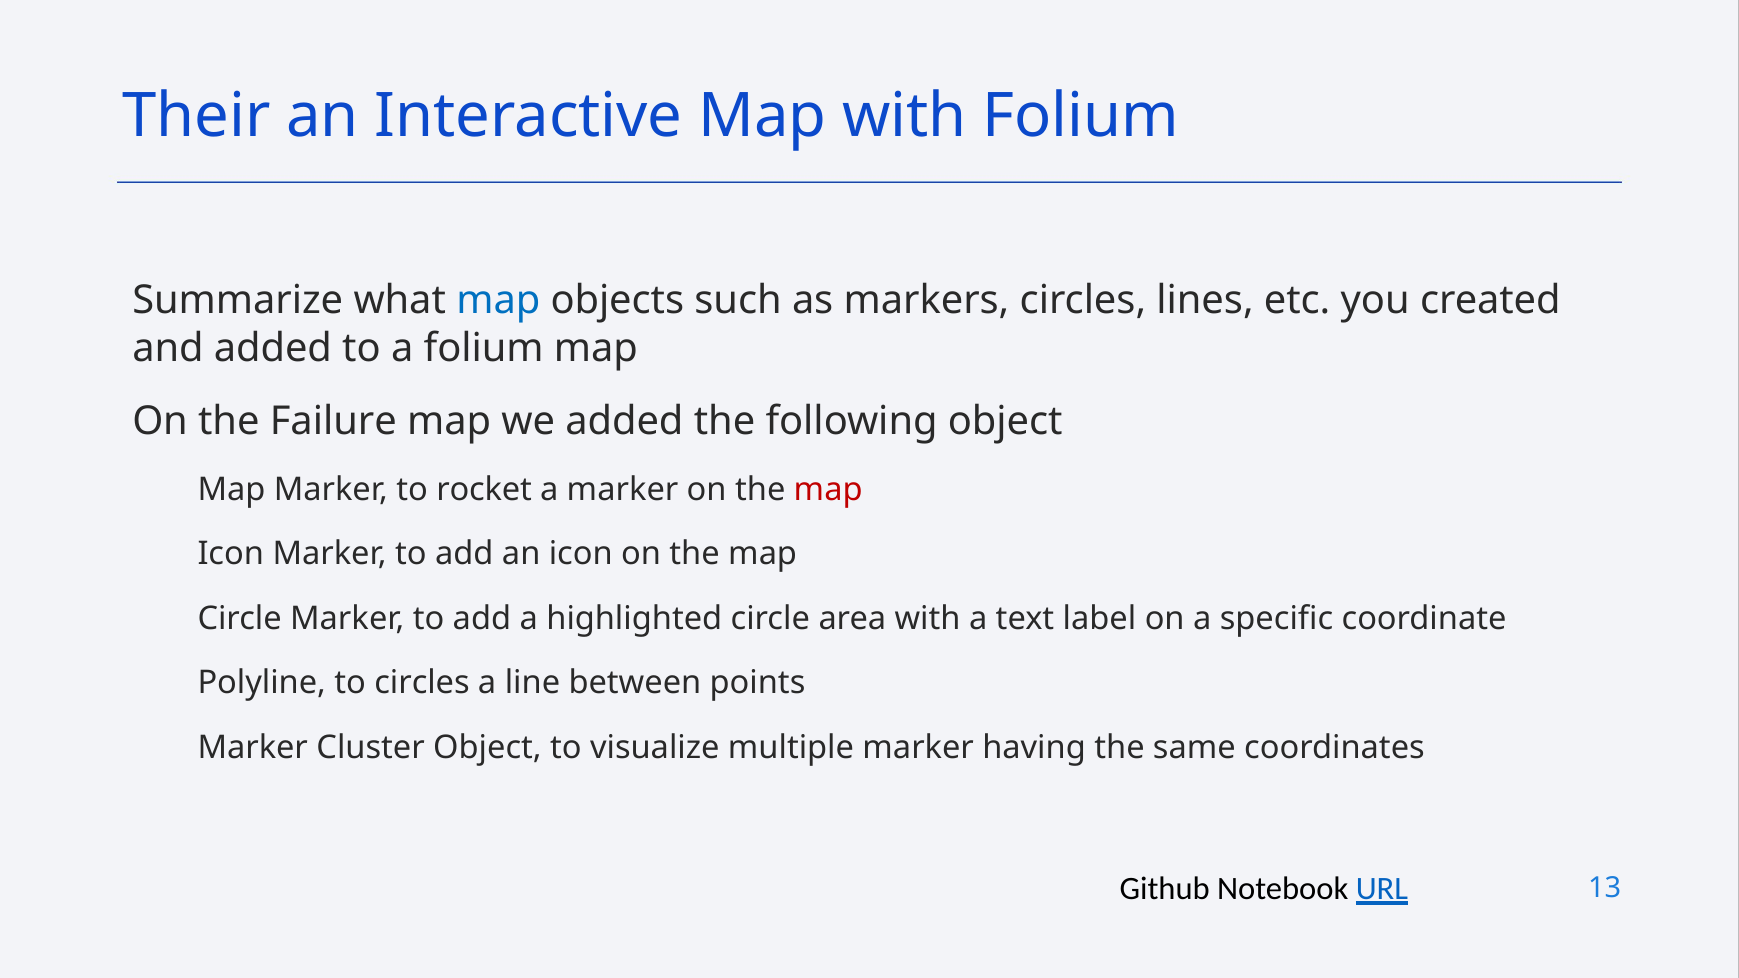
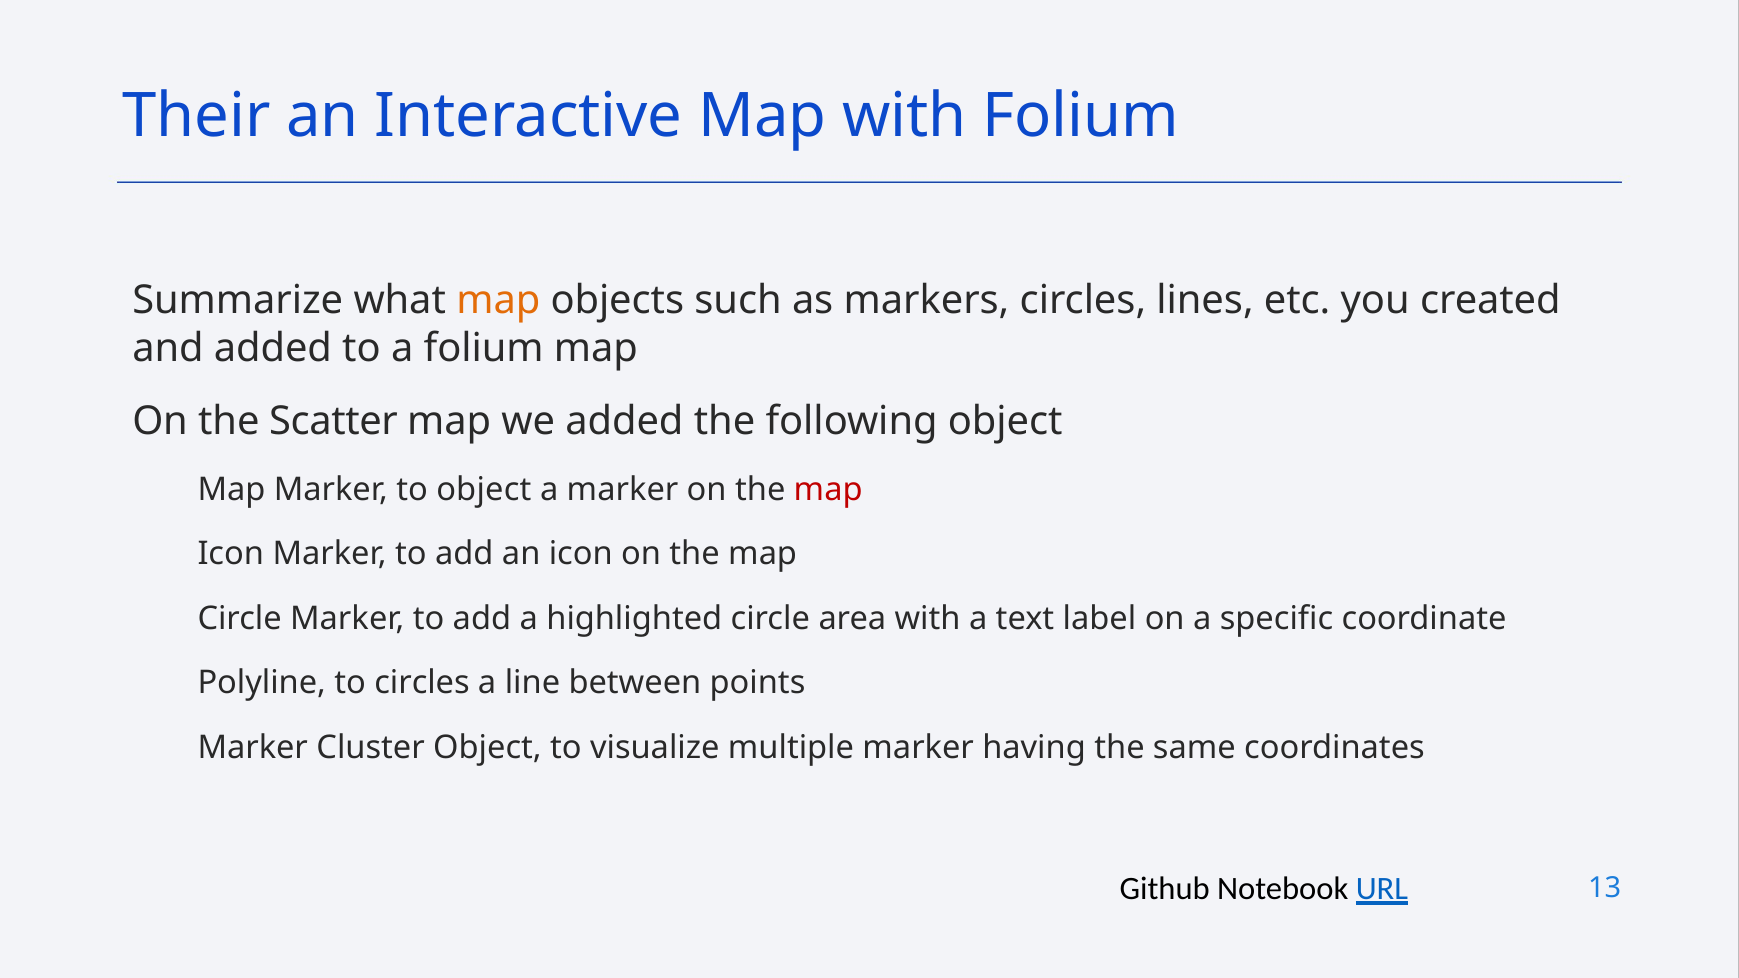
map at (498, 300) colour: blue -> orange
Failure: Failure -> Scatter
to rocket: rocket -> object
